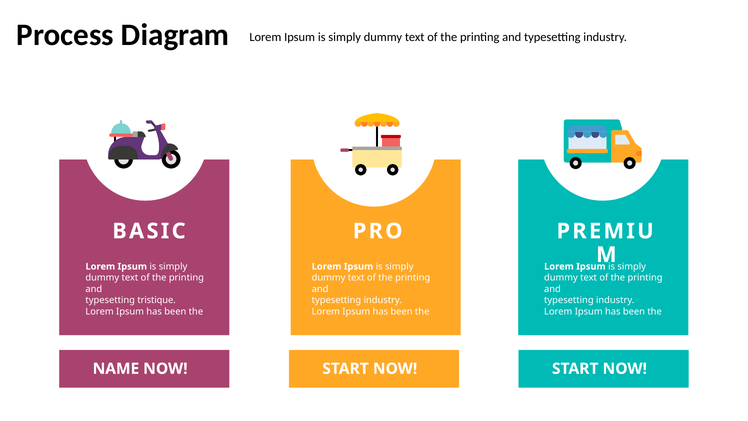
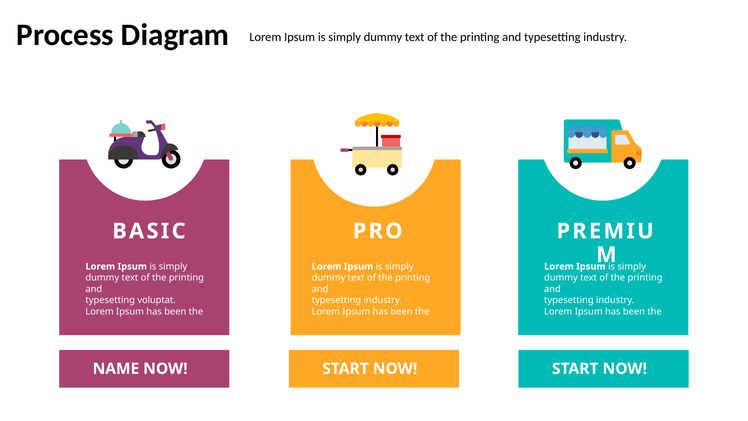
tristique: tristique -> voluptat
